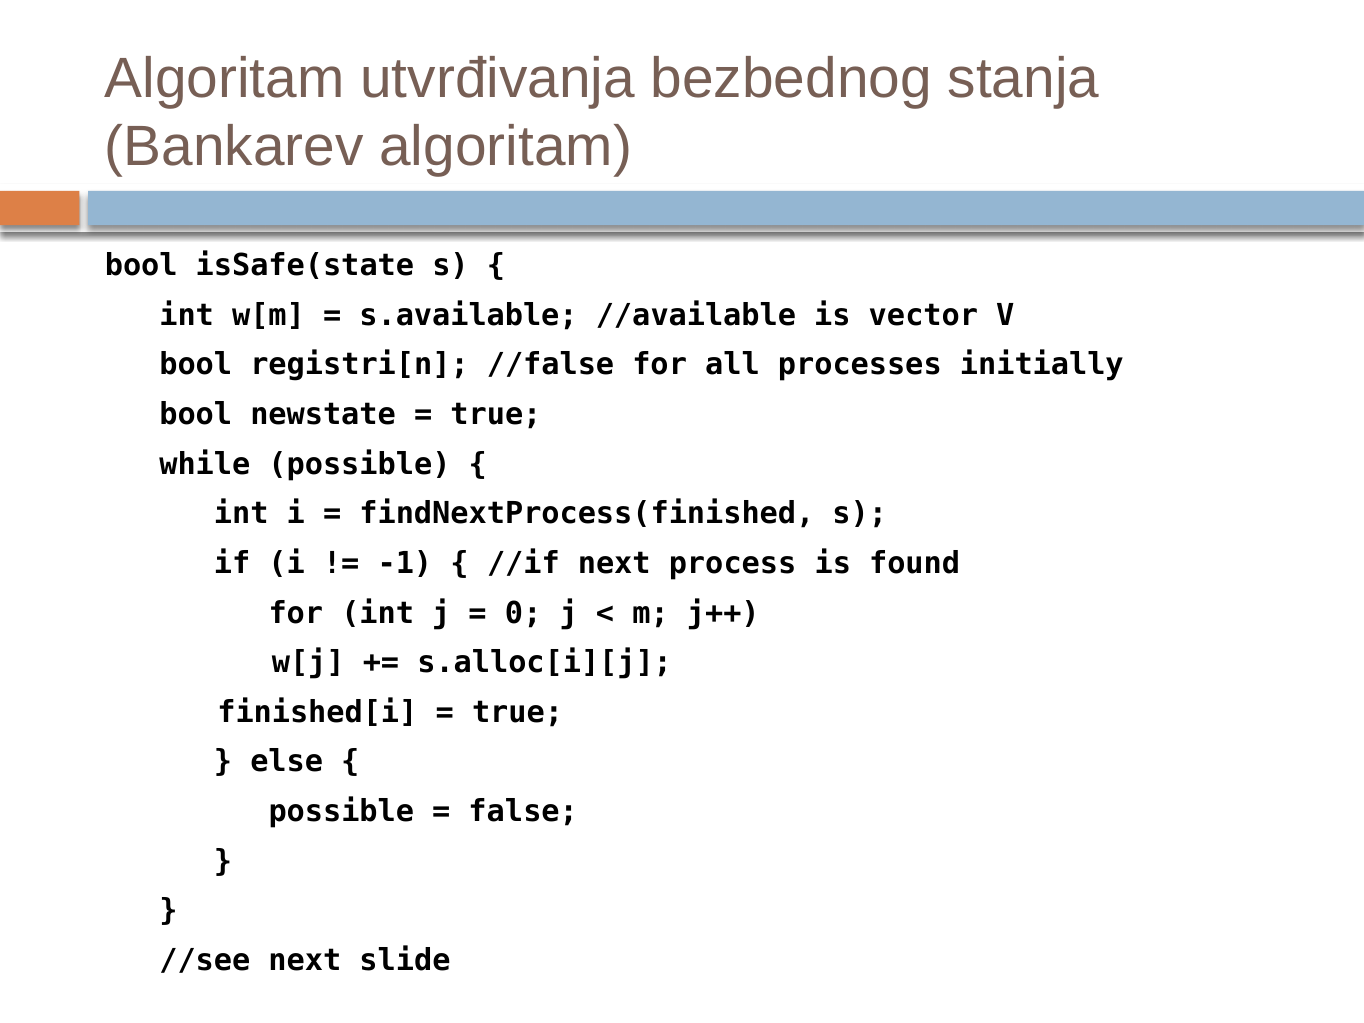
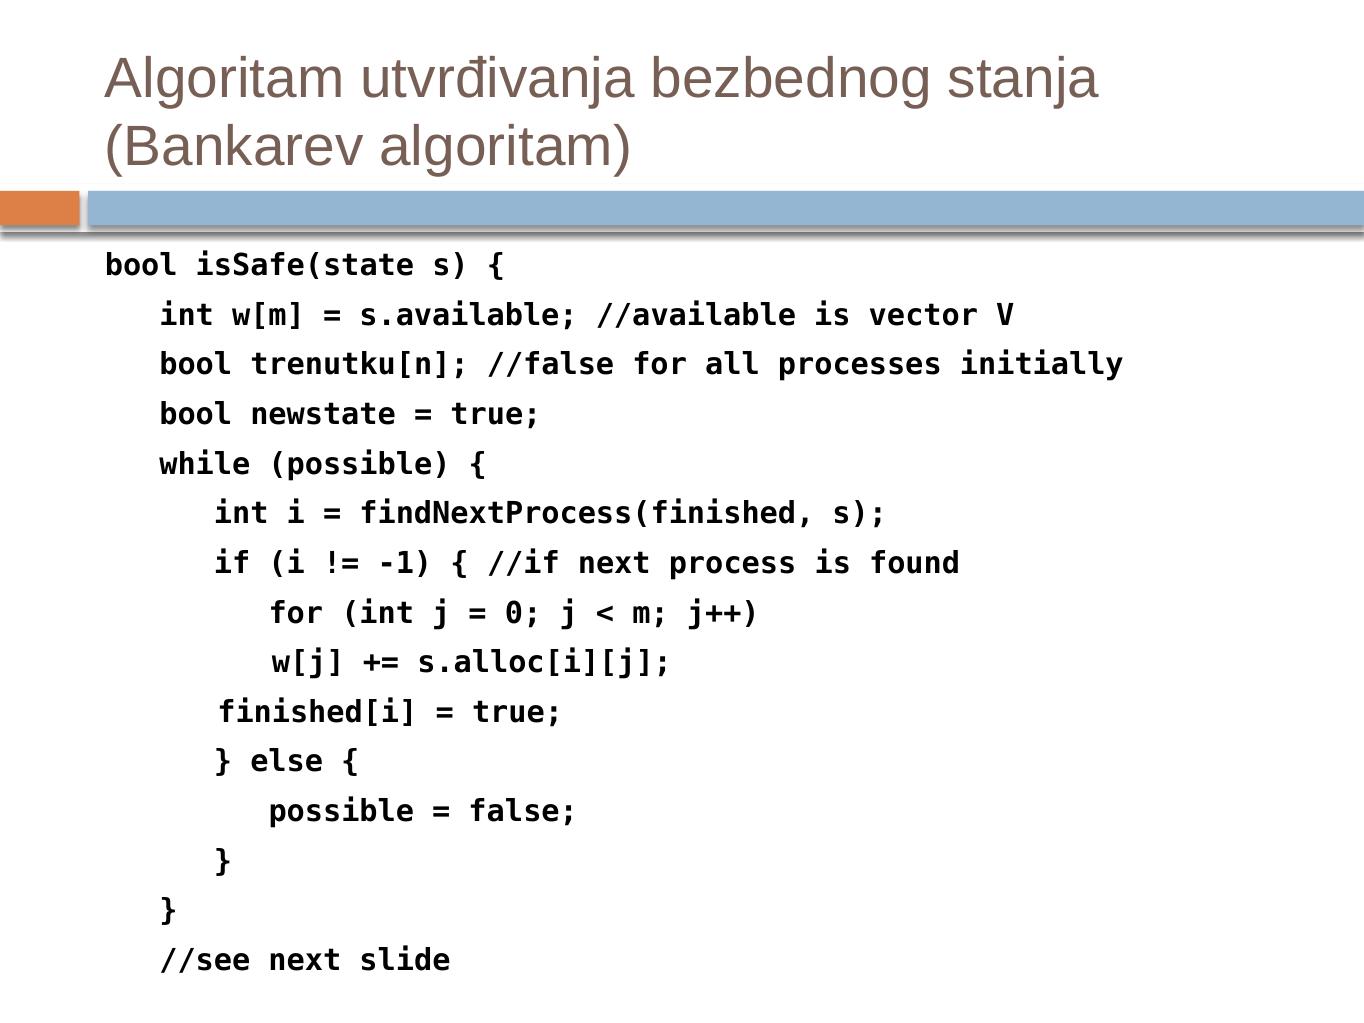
registri[n: registri[n -> trenutku[n
